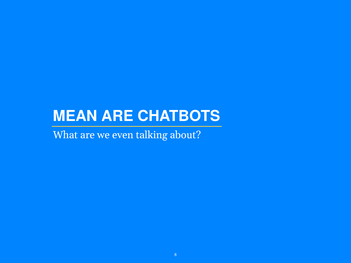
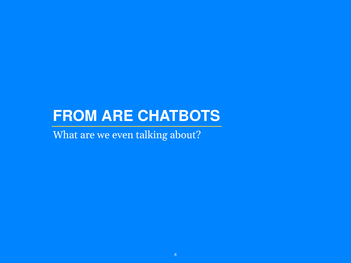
MEAN: MEAN -> FROM
